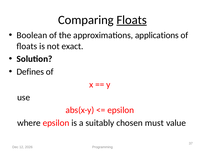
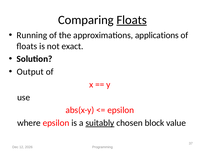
Boolean: Boolean -> Running
Defines: Defines -> Output
suitably underline: none -> present
must: must -> block
